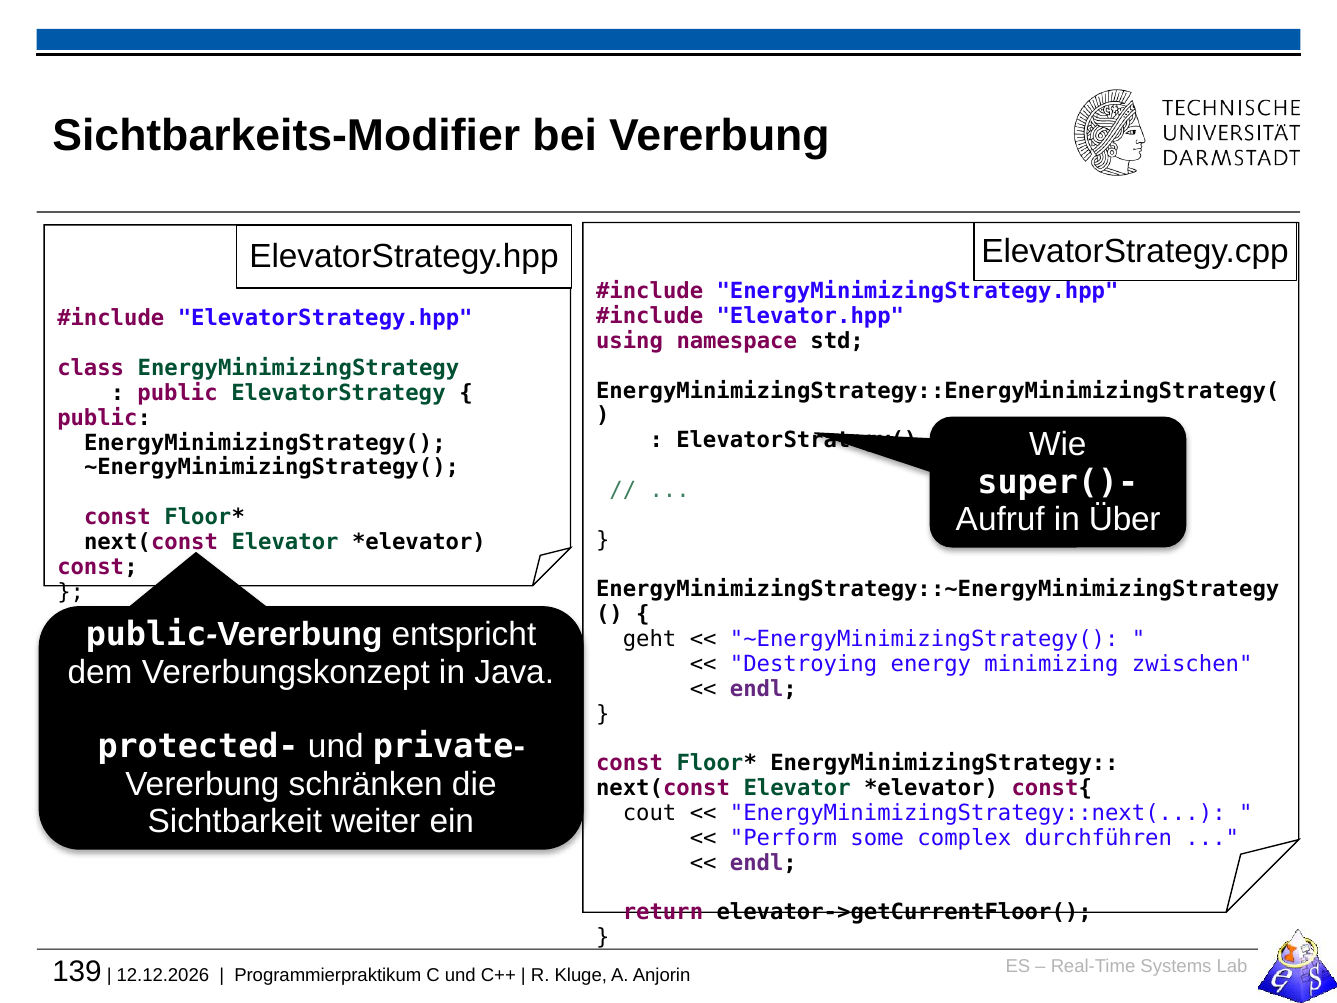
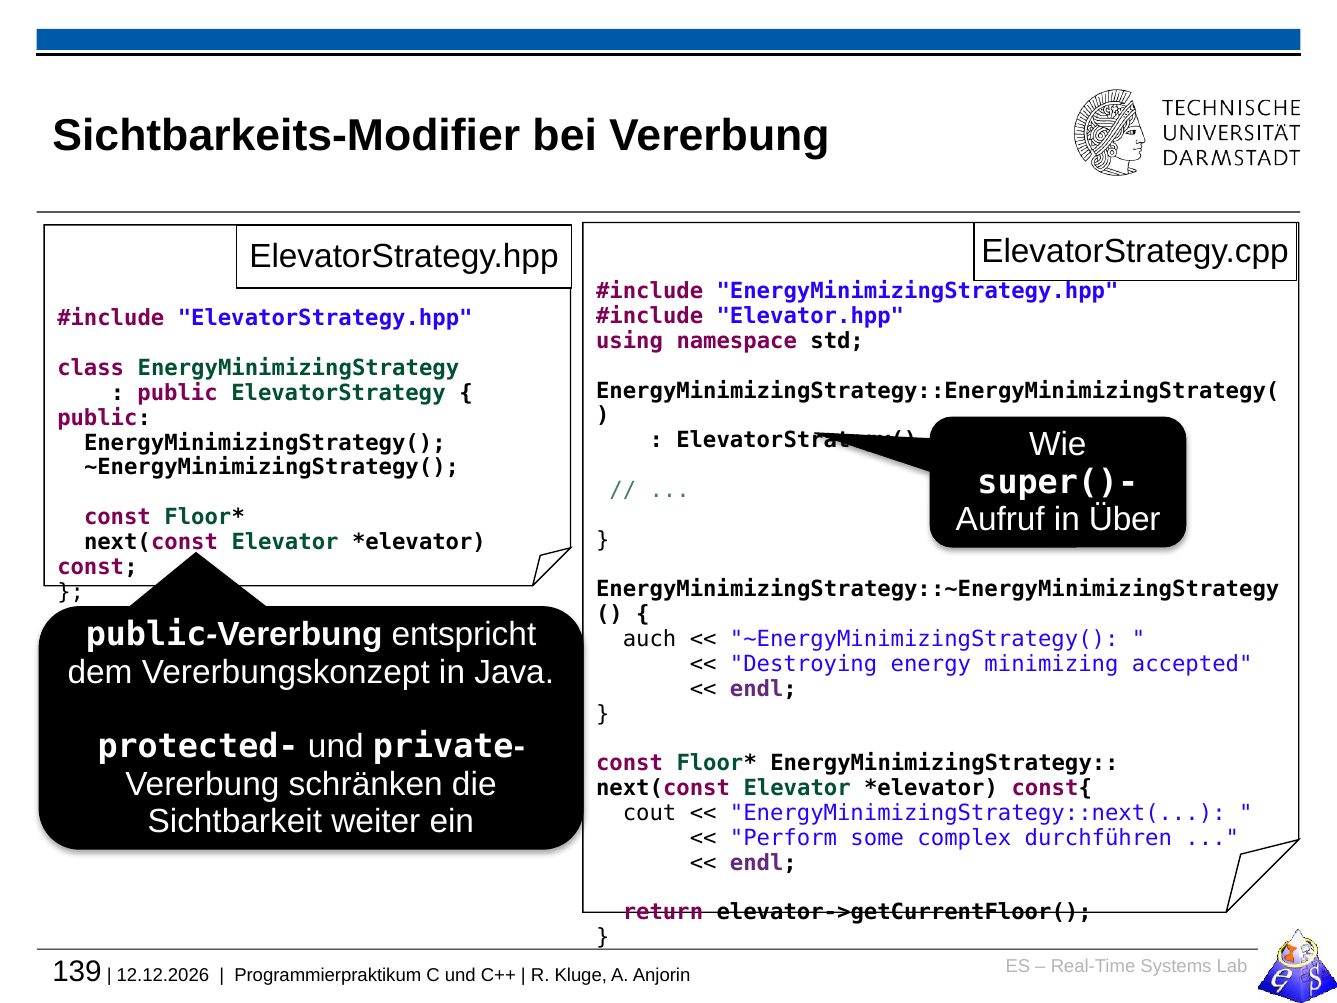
geht: geht -> auch
zwischen: zwischen -> accepted
